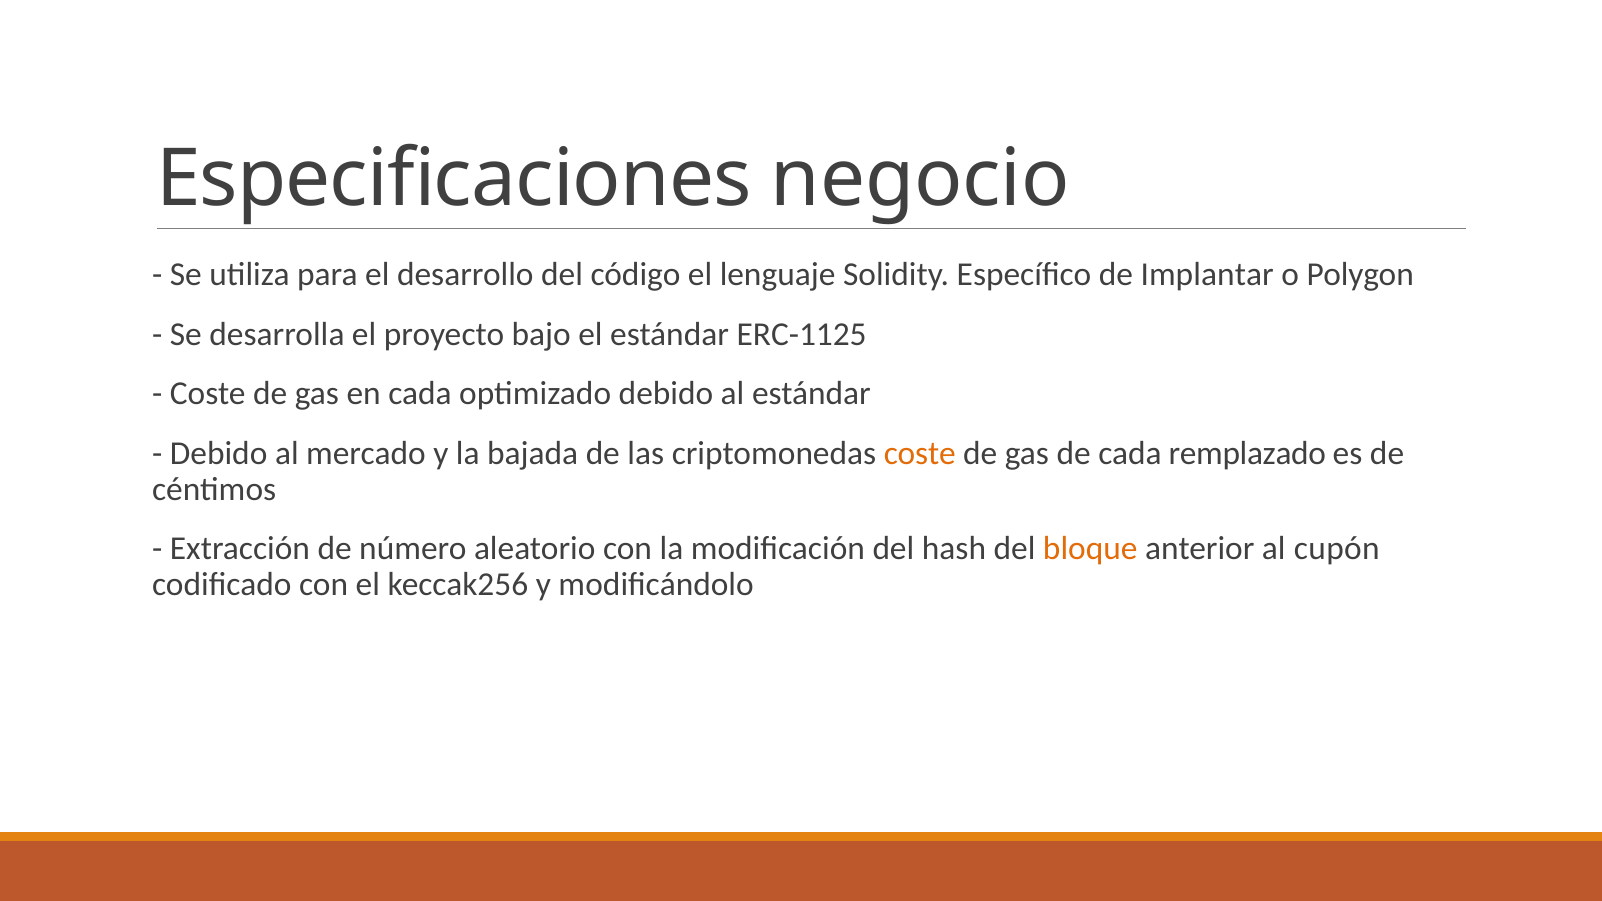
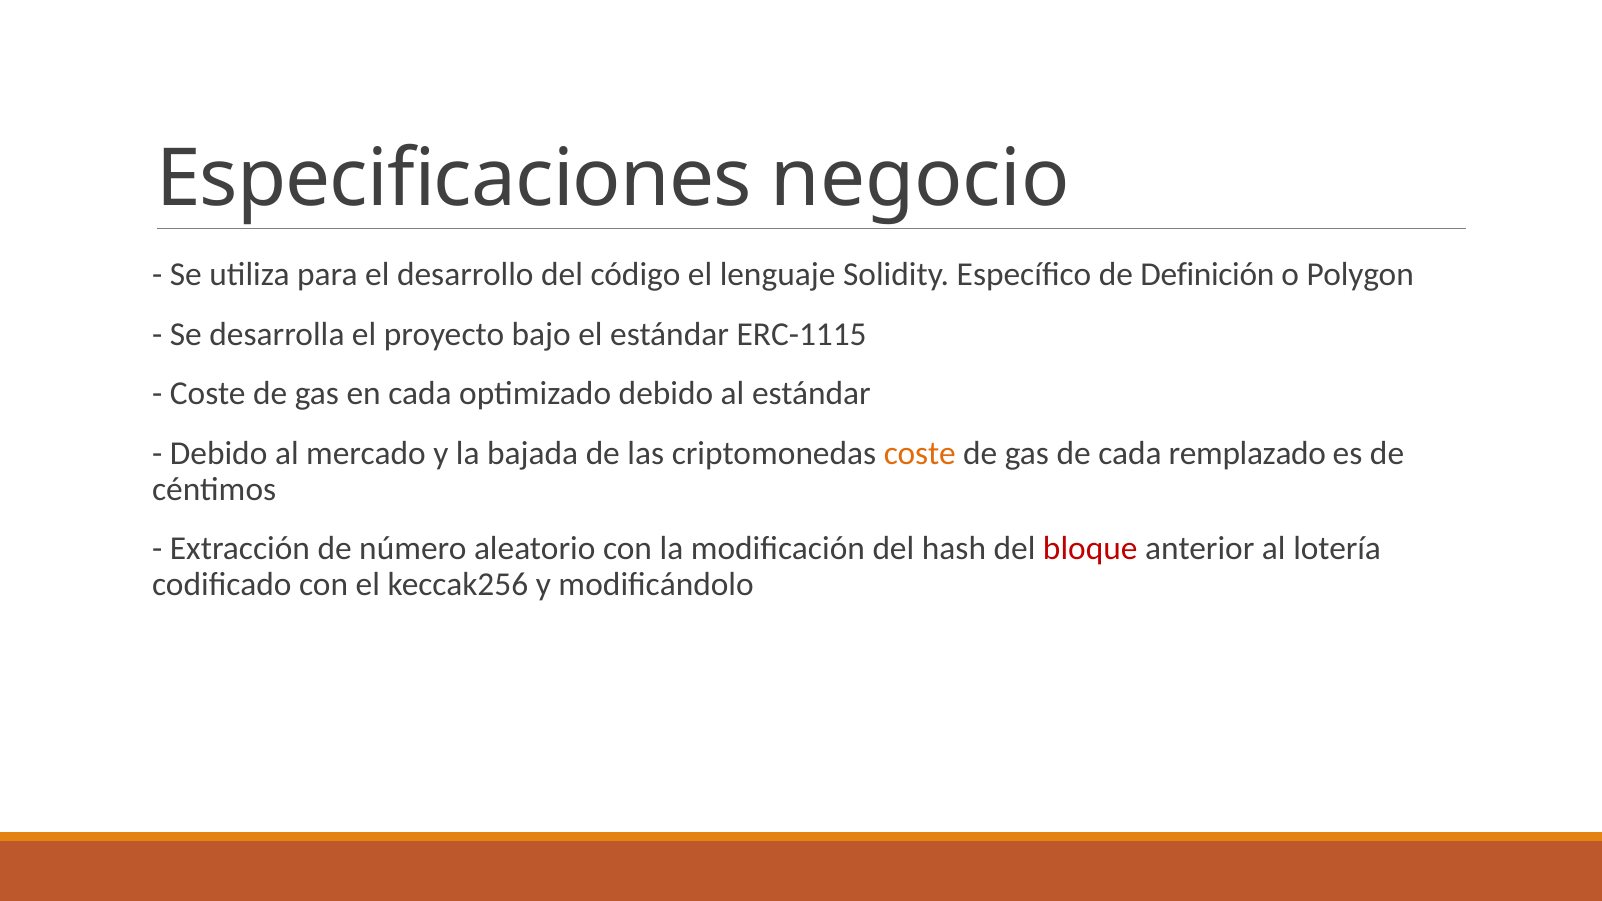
Implantar: Implantar -> Definición
ERC-1125: ERC-1125 -> ERC-1115
bloque colour: orange -> red
cupón: cupón -> lotería
